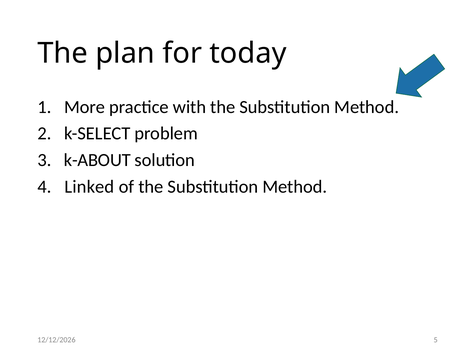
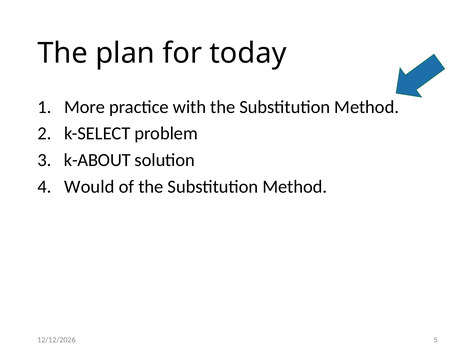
Linked: Linked -> Would
